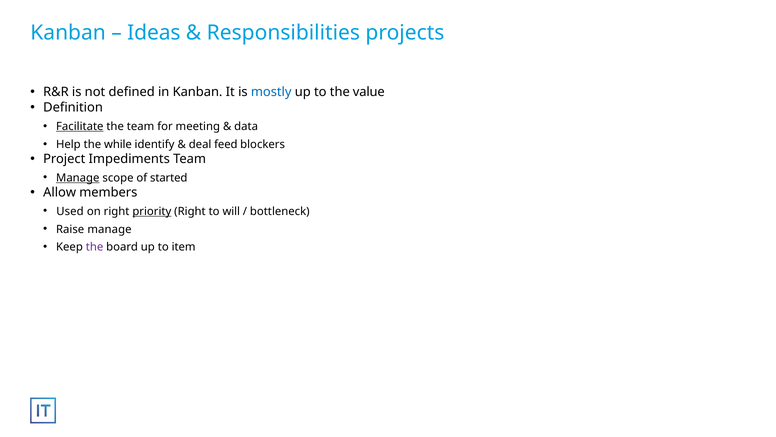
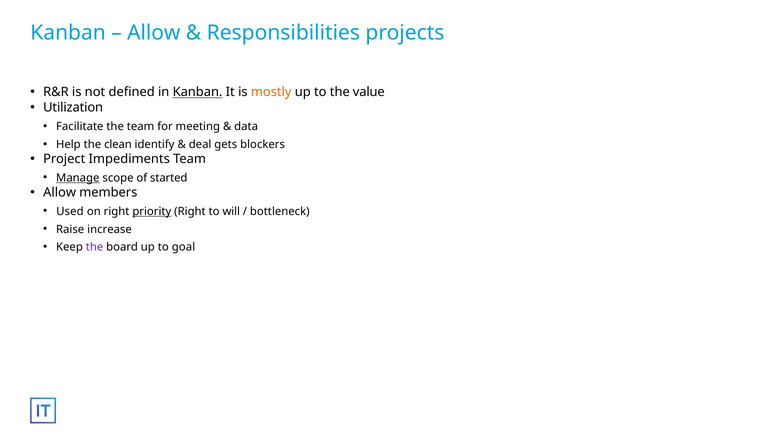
Ideas at (154, 33): Ideas -> Allow
Kanban at (198, 92) underline: none -> present
mostly colour: blue -> orange
Definition: Definition -> Utilization
Facilitate underline: present -> none
while: while -> clean
feed: feed -> gets
Raise manage: manage -> increase
item: item -> goal
